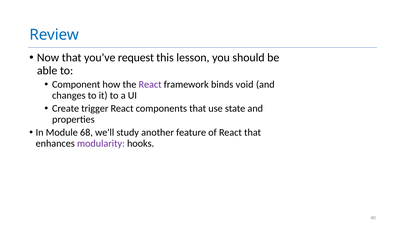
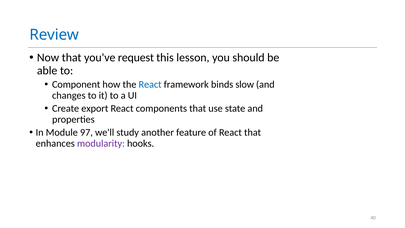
React at (150, 84) colour: purple -> blue
void: void -> slow
trigger: trigger -> export
68: 68 -> 97
